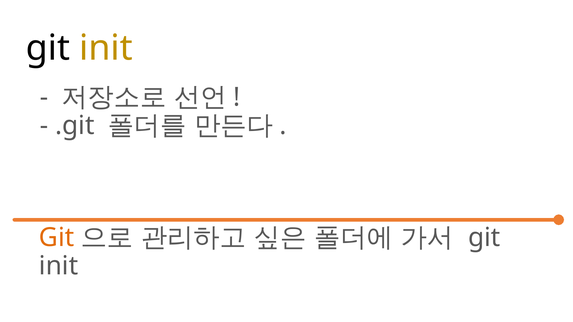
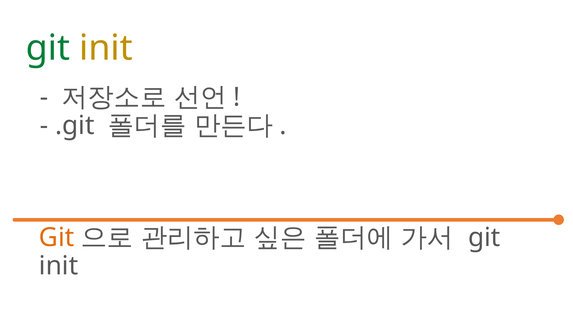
git at (48, 48) colour: black -> green
